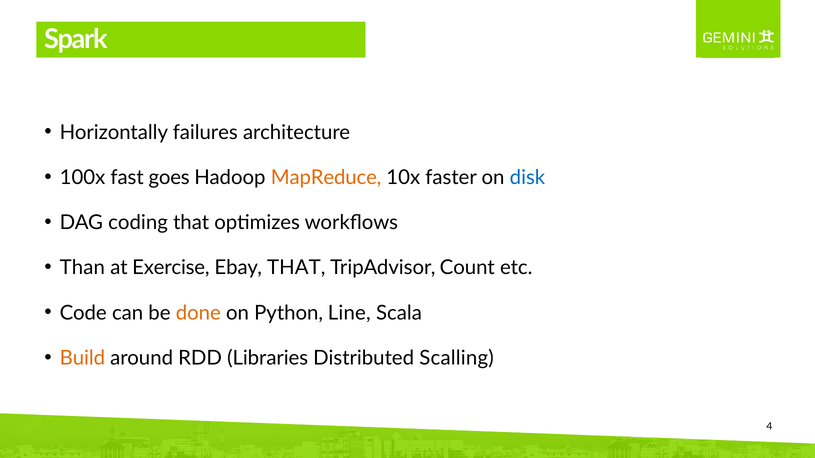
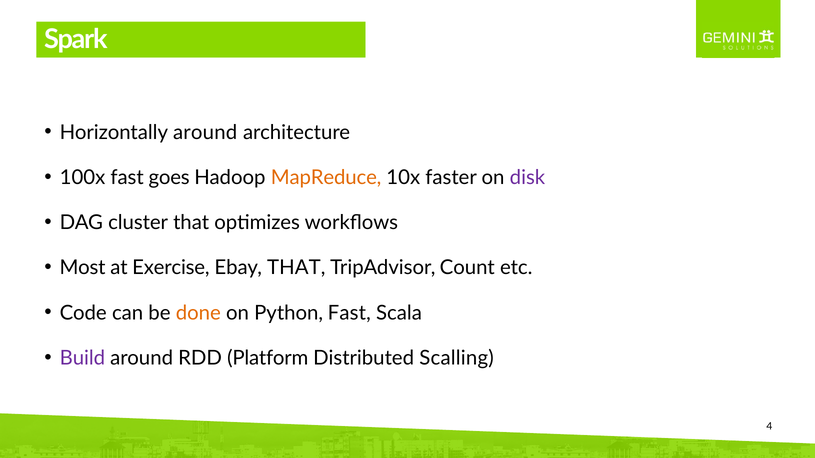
Horizontally failures: failures -> around
disk colour: blue -> purple
coding: coding -> cluster
Than: Than -> Most
Python Line: Line -> Fast
Build colour: orange -> purple
Libraries: Libraries -> Platform
